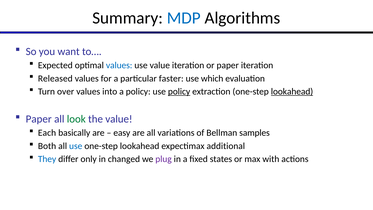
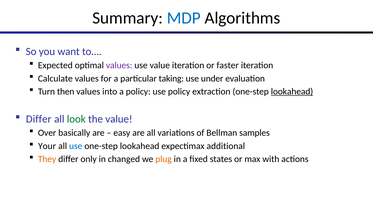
values at (119, 65) colour: blue -> purple
or paper: paper -> faster
Released: Released -> Calculate
faster: faster -> taking
which: which -> under
over: over -> then
policy at (179, 91) underline: present -> none
Paper at (39, 119): Paper -> Differ
Each: Each -> Over
Both: Both -> Your
They colour: blue -> orange
plug colour: purple -> orange
